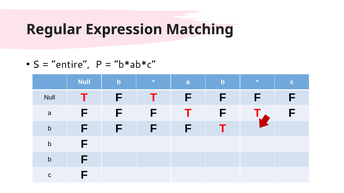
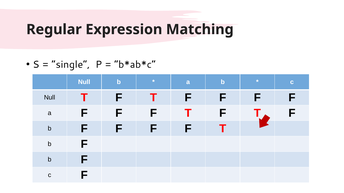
entire: entire -> single
